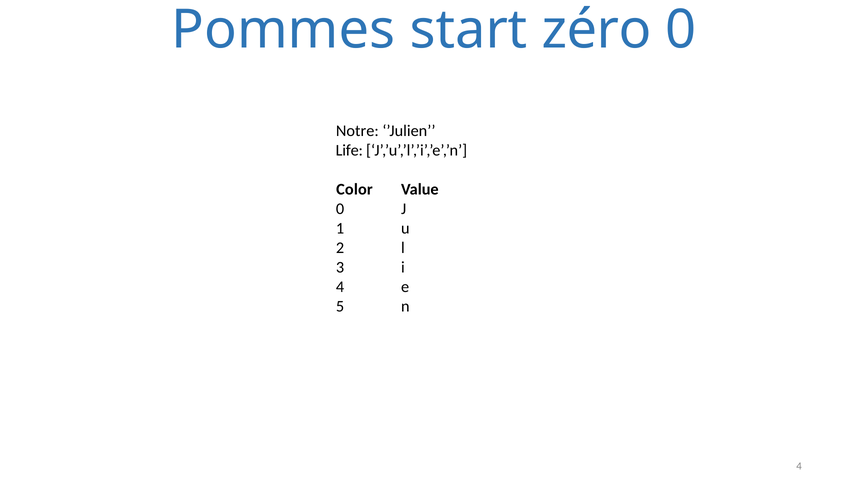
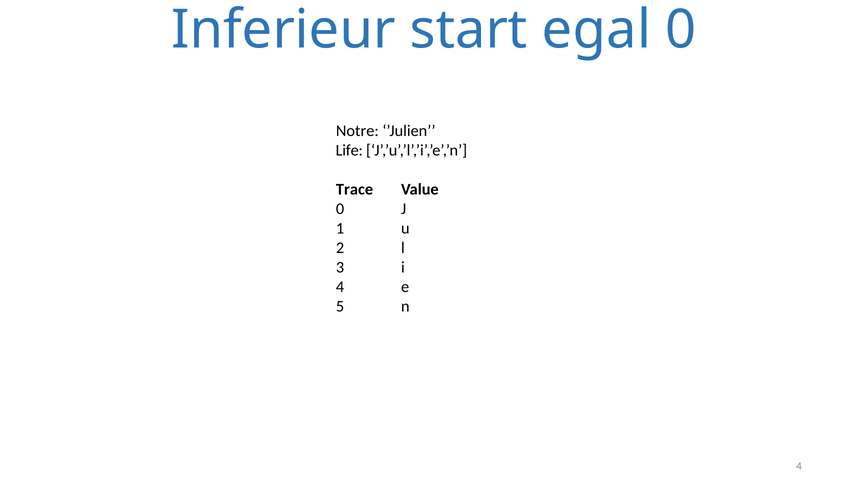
Pommes: Pommes -> Inferieur
zéro: zéro -> egal
Color: Color -> Trace
